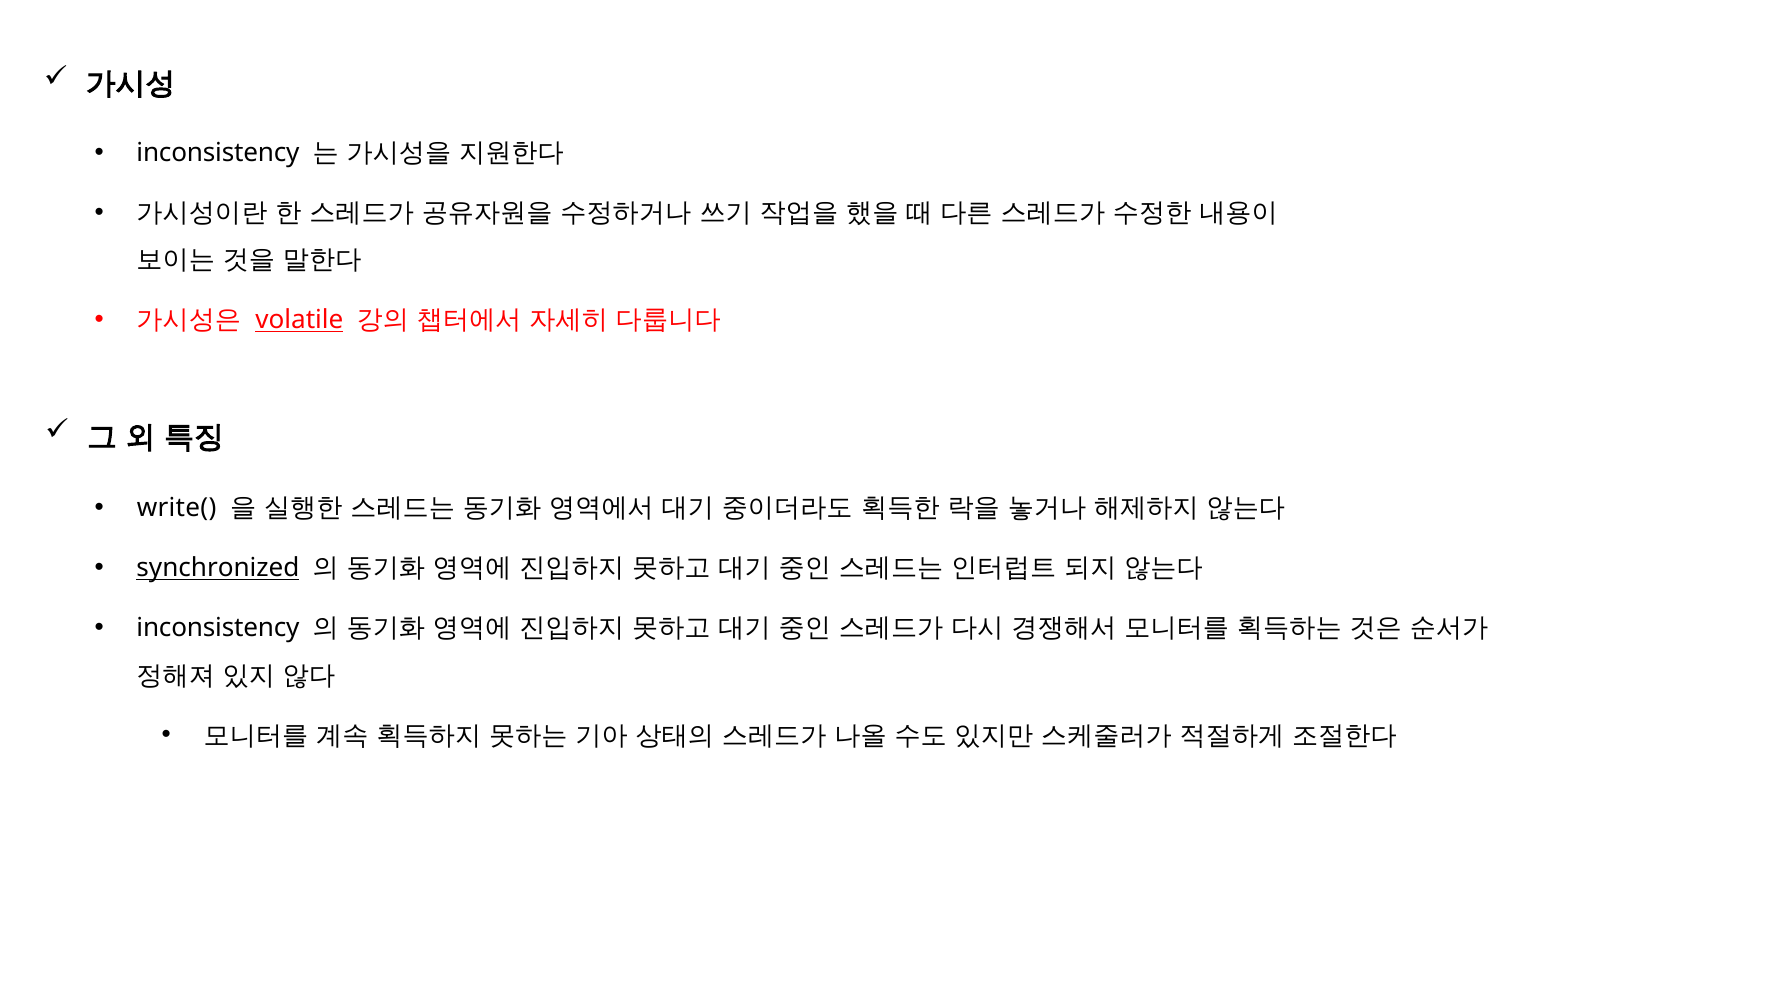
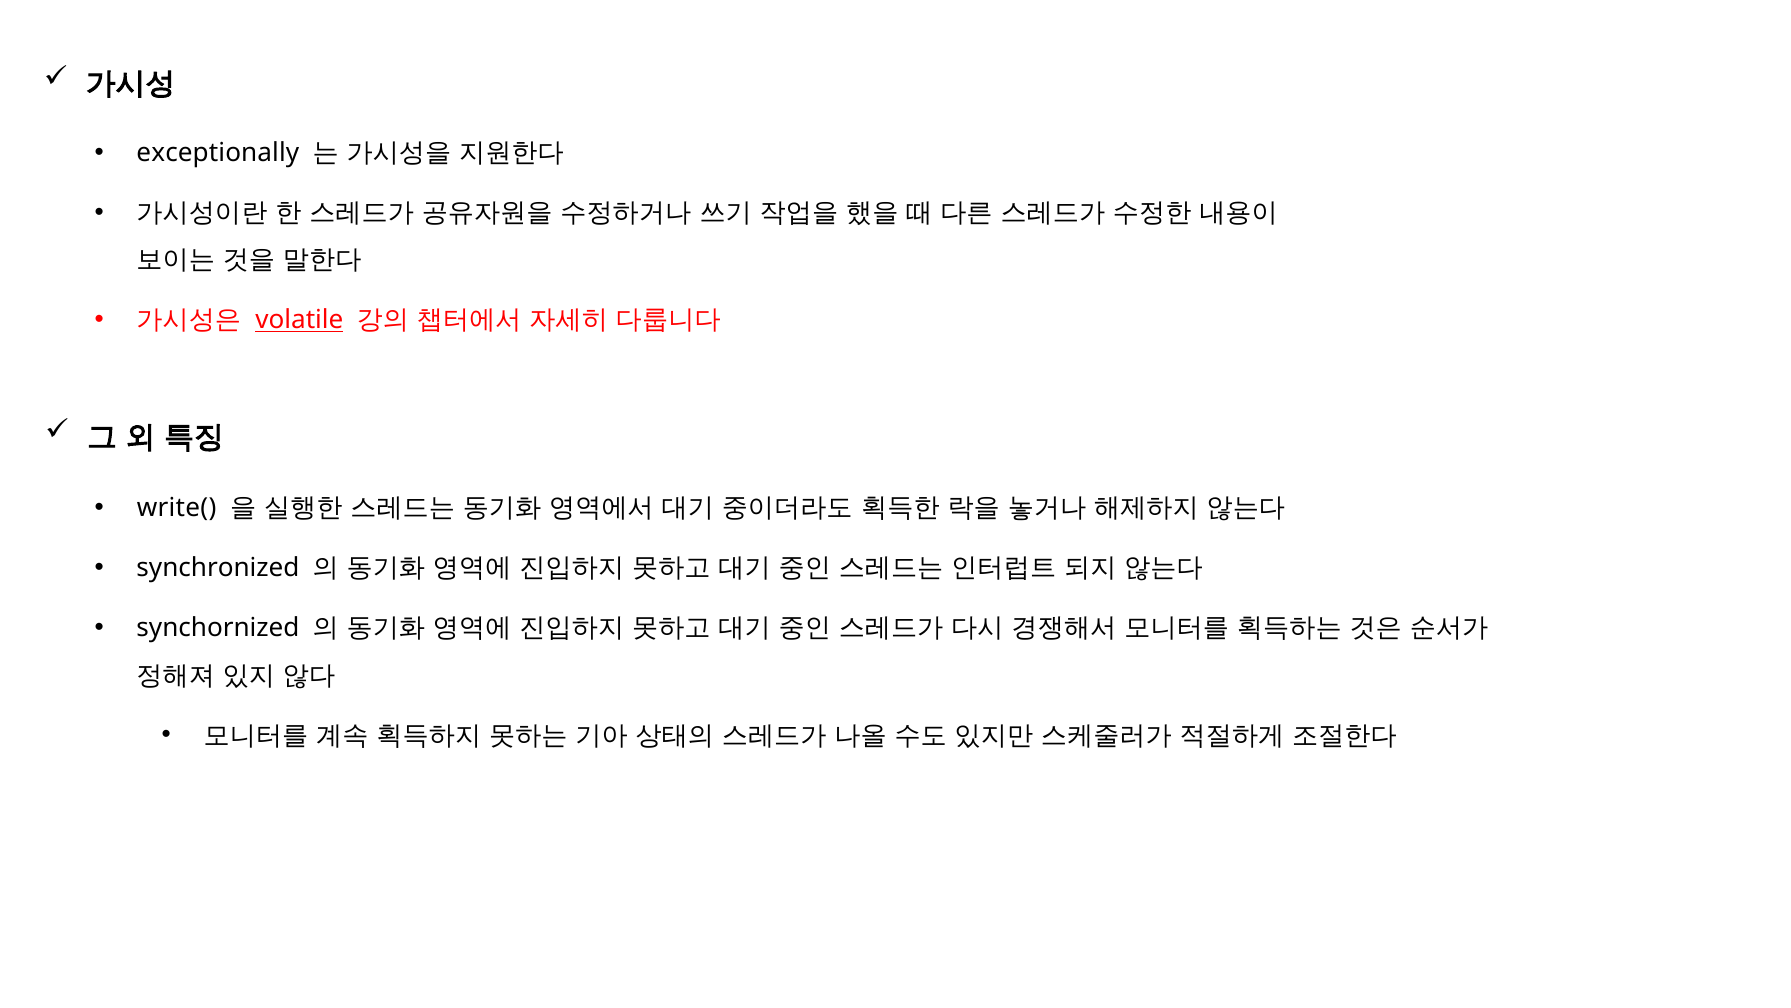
inconsistency at (218, 153): inconsistency -> exceptionally
synchronized underline: present -> none
inconsistency at (218, 628): inconsistency -> synchornized
